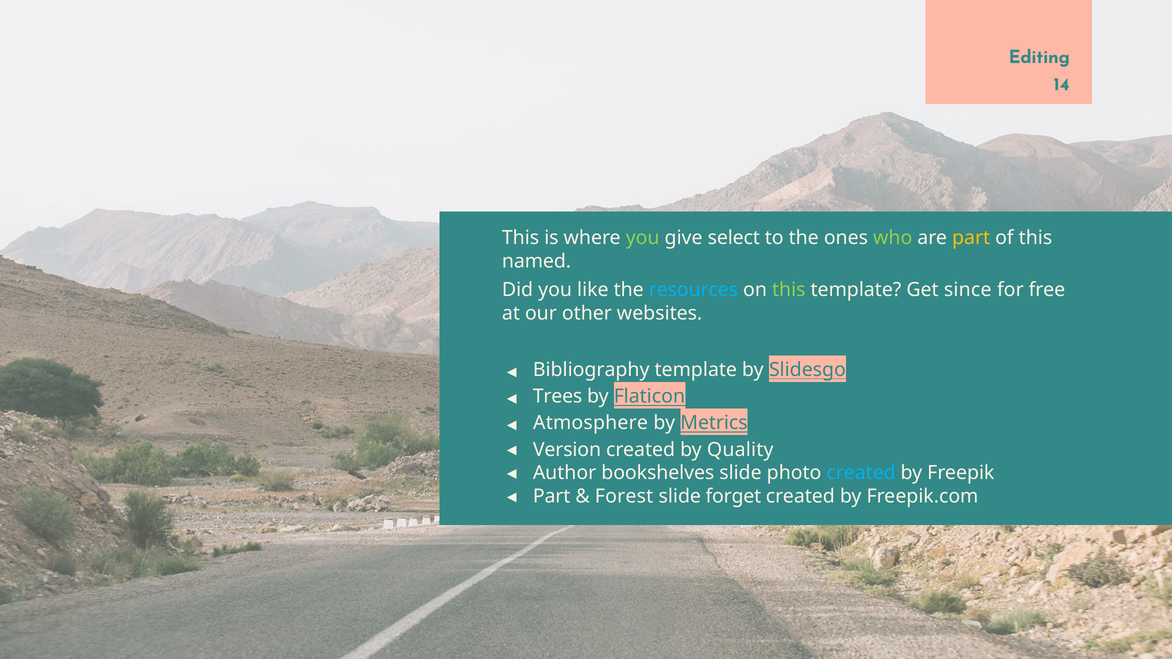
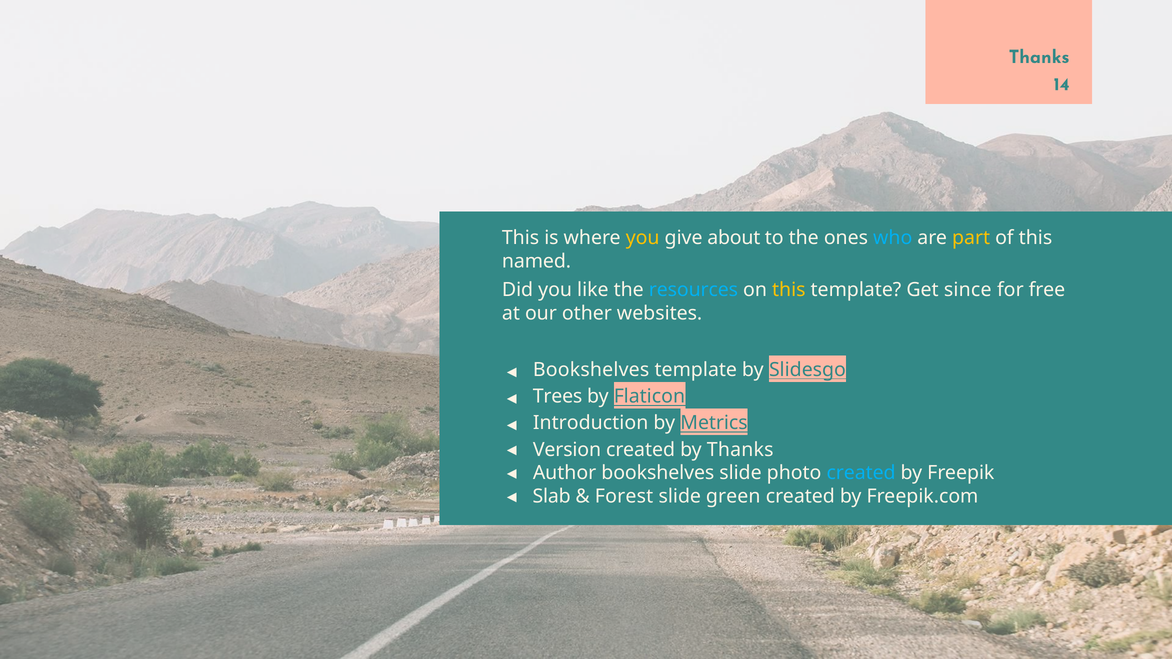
Editing at (1039, 57): Editing -> Thanks
you at (643, 238) colour: light green -> yellow
select: select -> about
who colour: light green -> light blue
this at (789, 290) colour: light green -> yellow
Bibliography at (591, 370): Bibliography -> Bookshelves
Atmosphere: Atmosphere -> Introduction
by Quality: Quality -> Thanks
Part at (552, 497): Part -> Slab
forget: forget -> green
